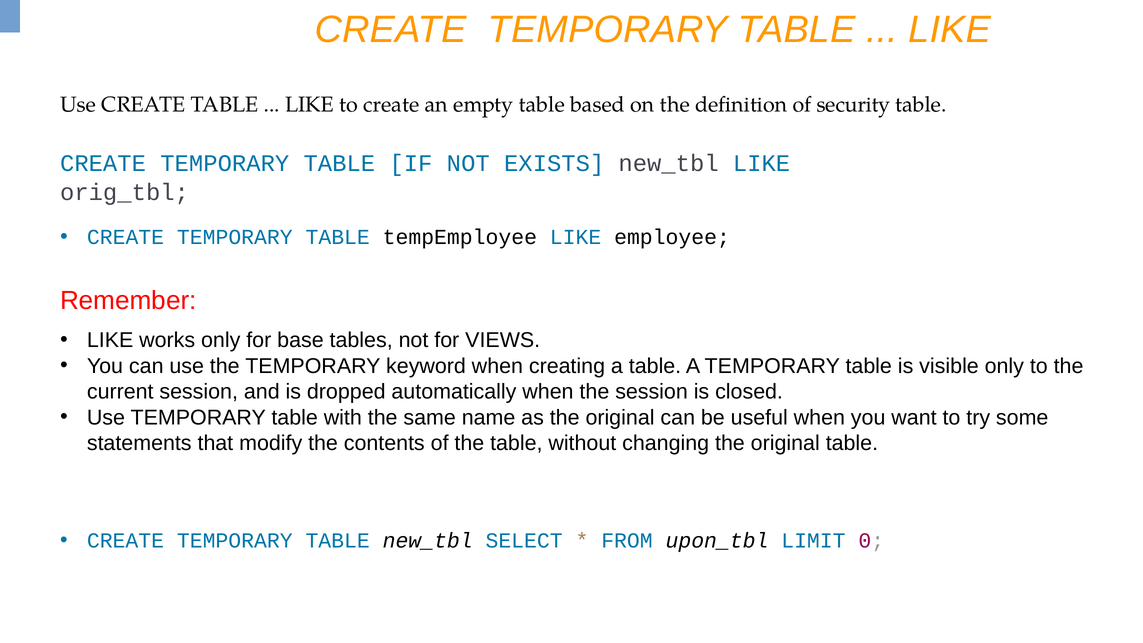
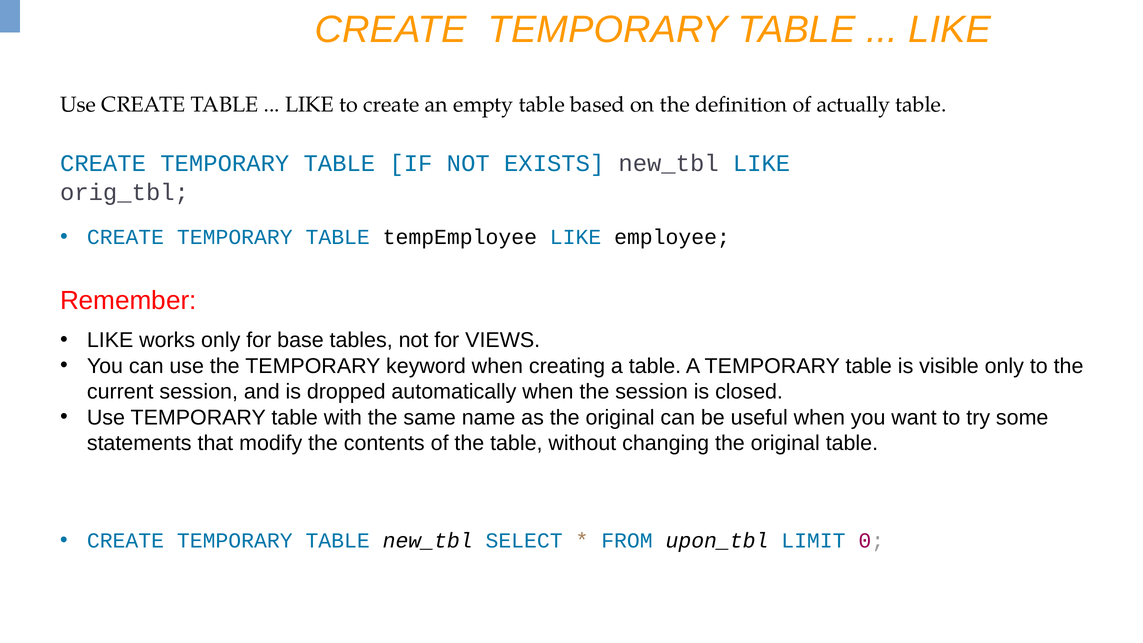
security: security -> actually
